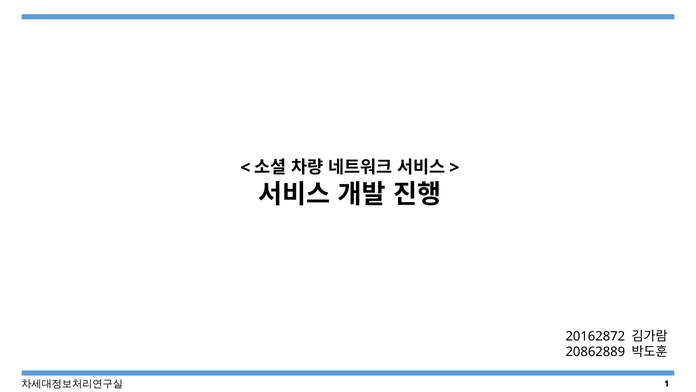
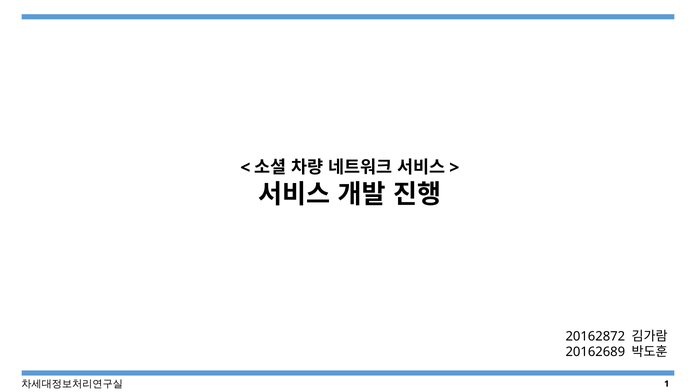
20862889: 20862889 -> 20162689
